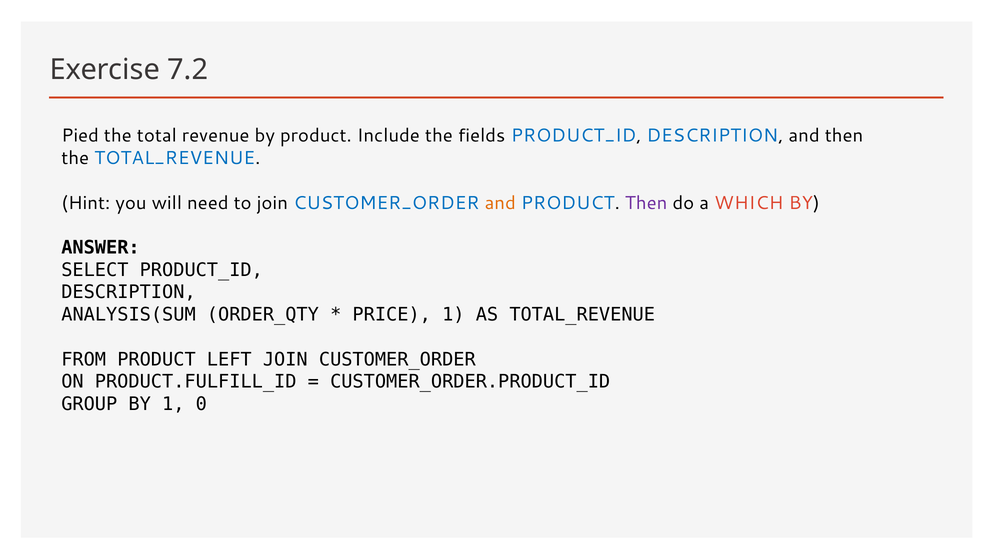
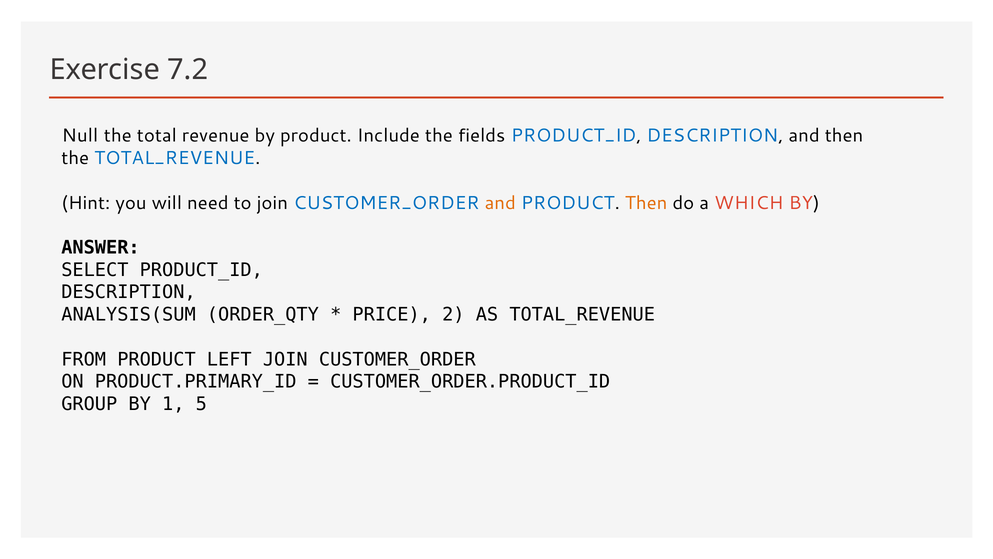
Pied: Pied -> Null
Then at (646, 203) colour: purple -> orange
PRICE 1: 1 -> 2
PRODUCT.FULFILL_ID: PRODUCT.FULFILL_ID -> PRODUCT.PRIMARY_ID
0: 0 -> 5
